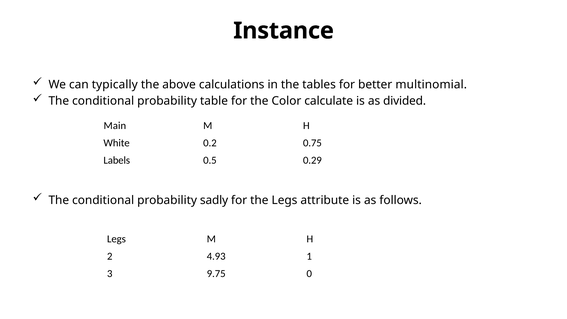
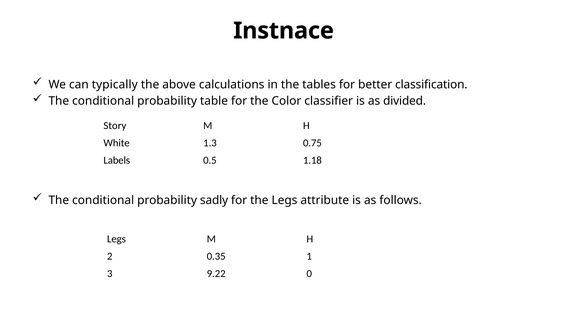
Instance: Instance -> Instnace
multinomial: multinomial -> classification
calculate: calculate -> classifier
Main: Main -> Story
0.2: 0.2 -> 1.3
0.29: 0.29 -> 1.18
4.93: 4.93 -> 0.35
9.75: 9.75 -> 9.22
